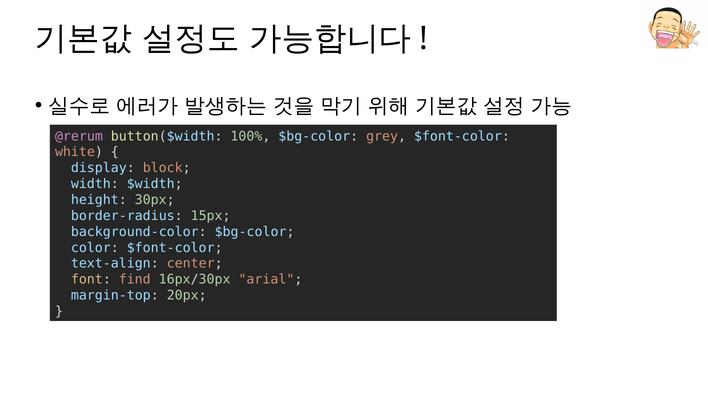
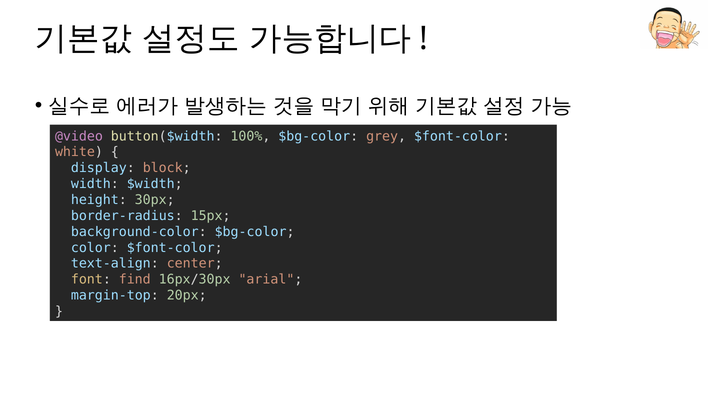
@rerum: @rerum -> @video
